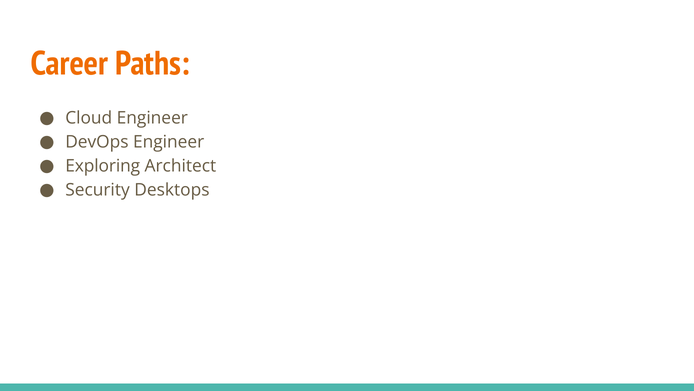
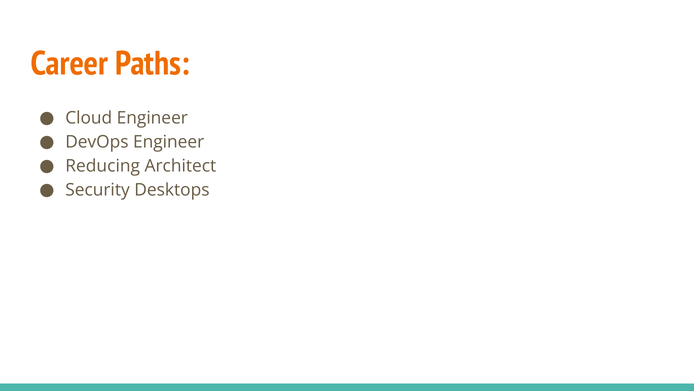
Exploring: Exploring -> Reducing
